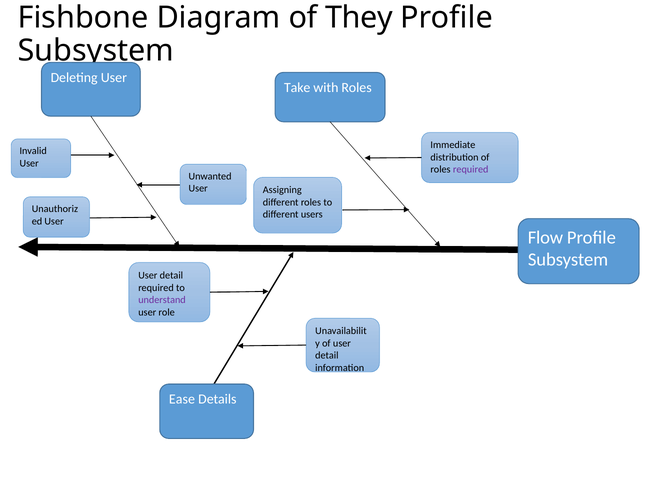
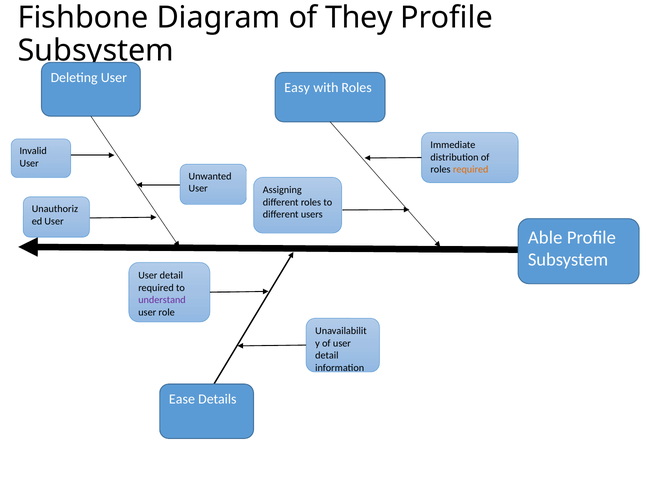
Take: Take -> Easy
required at (471, 169) colour: purple -> orange
Flow: Flow -> Able
